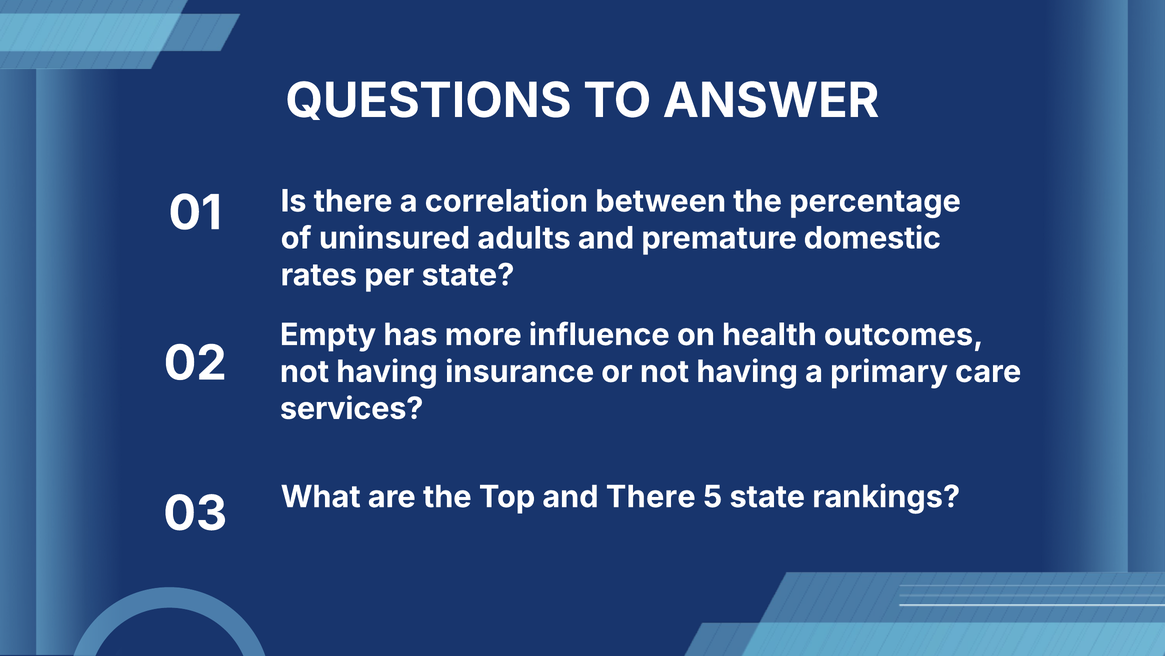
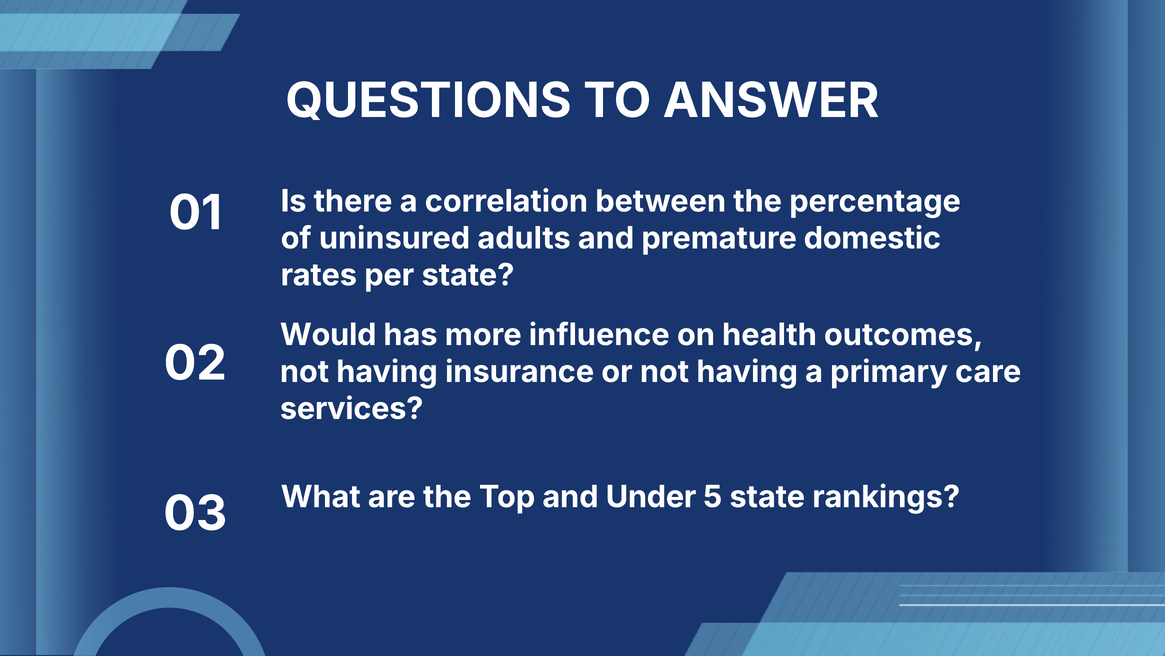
Empty: Empty -> Would
and There: There -> Under
